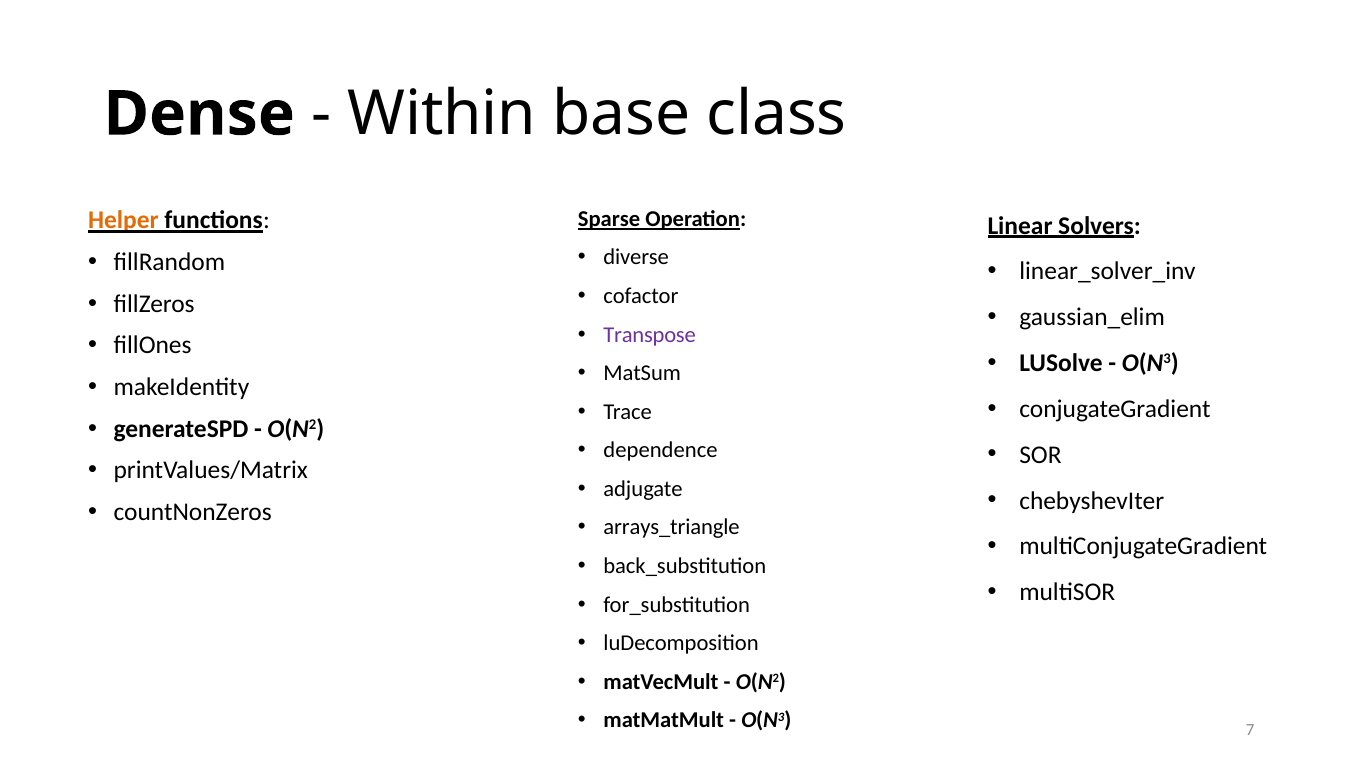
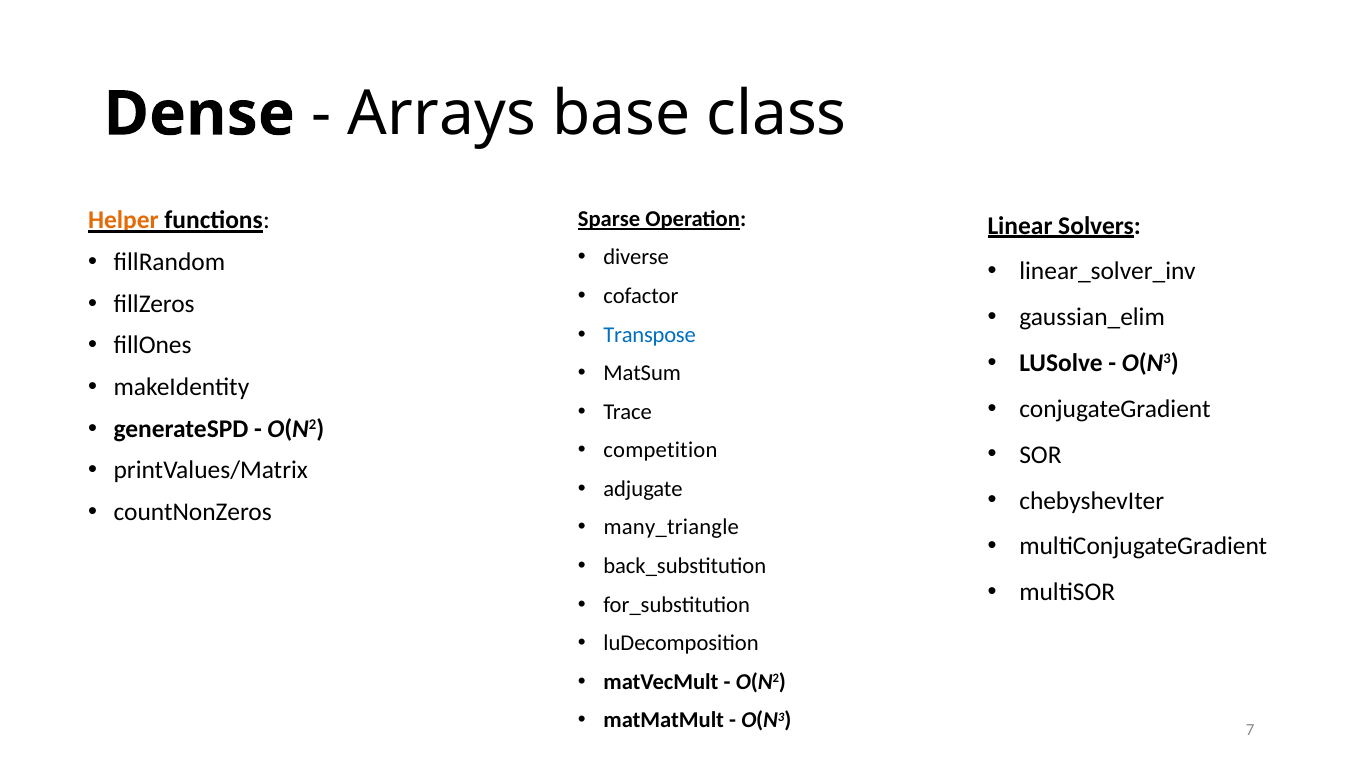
Within: Within -> Arrays
Transpose colour: purple -> blue
dependence: dependence -> competition
arrays_triangle: arrays_triangle -> many_triangle
